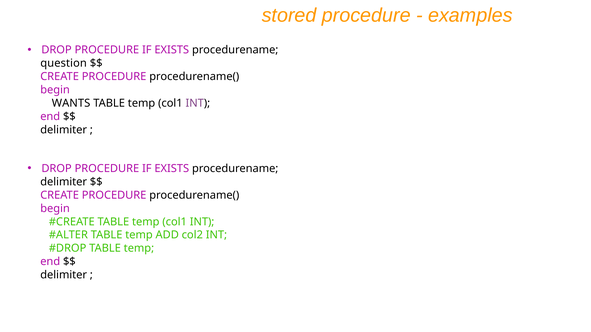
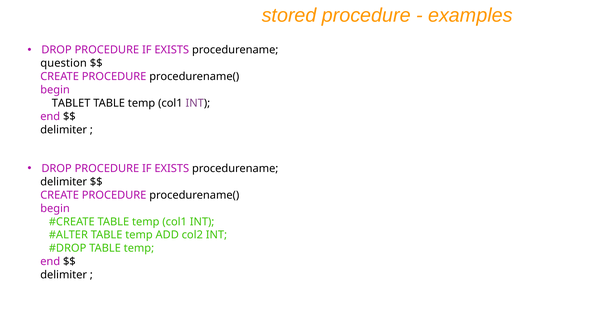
WANTS: WANTS -> TABLET
